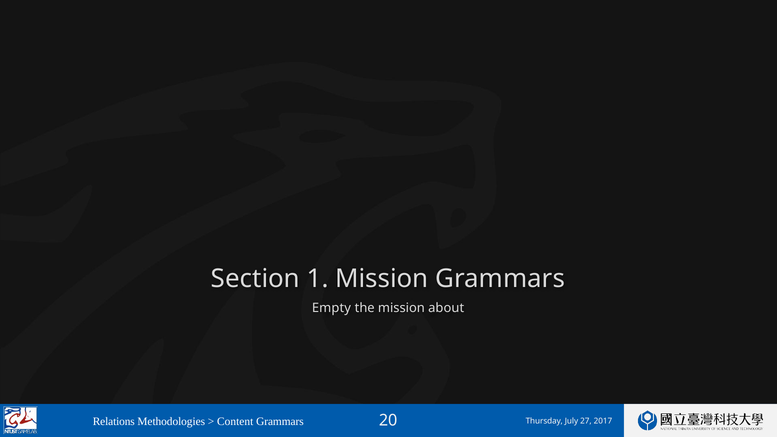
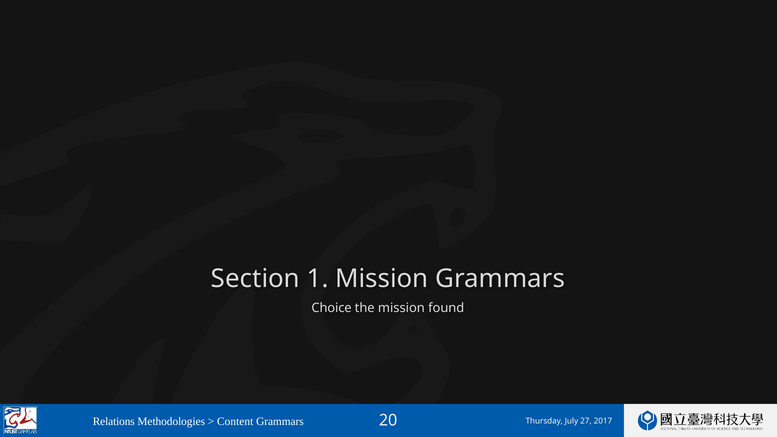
Empty: Empty -> Choice
about: about -> found
